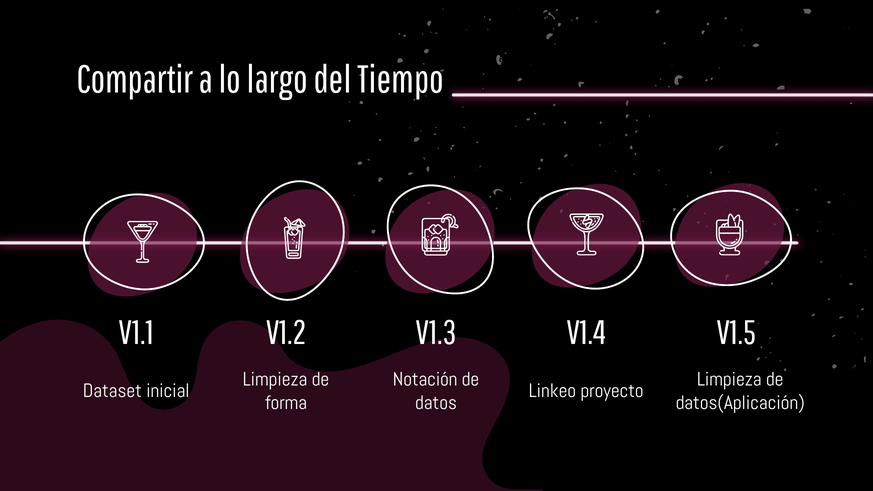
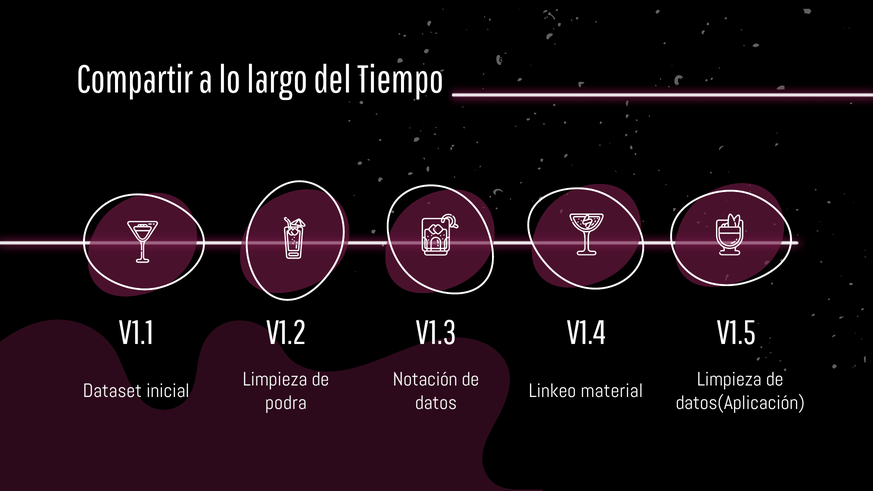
proyecto: proyecto -> material
forma: forma -> podra
